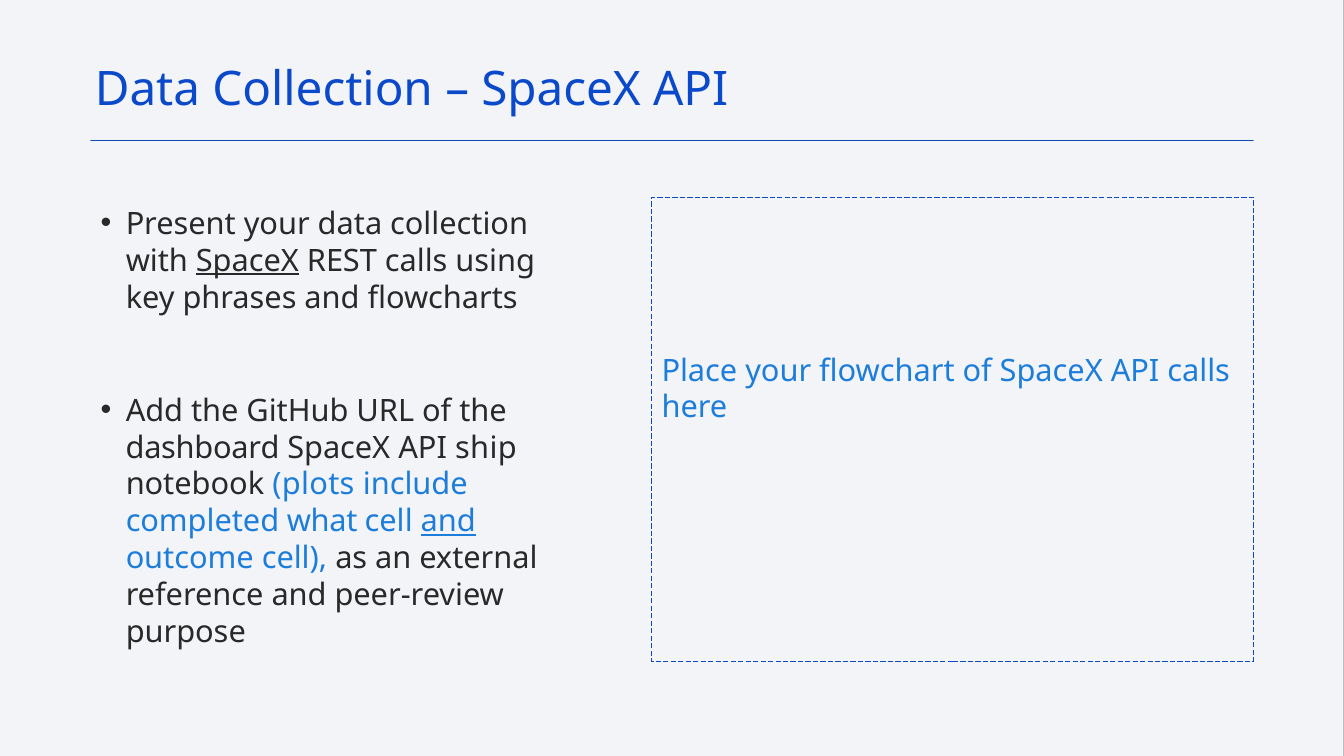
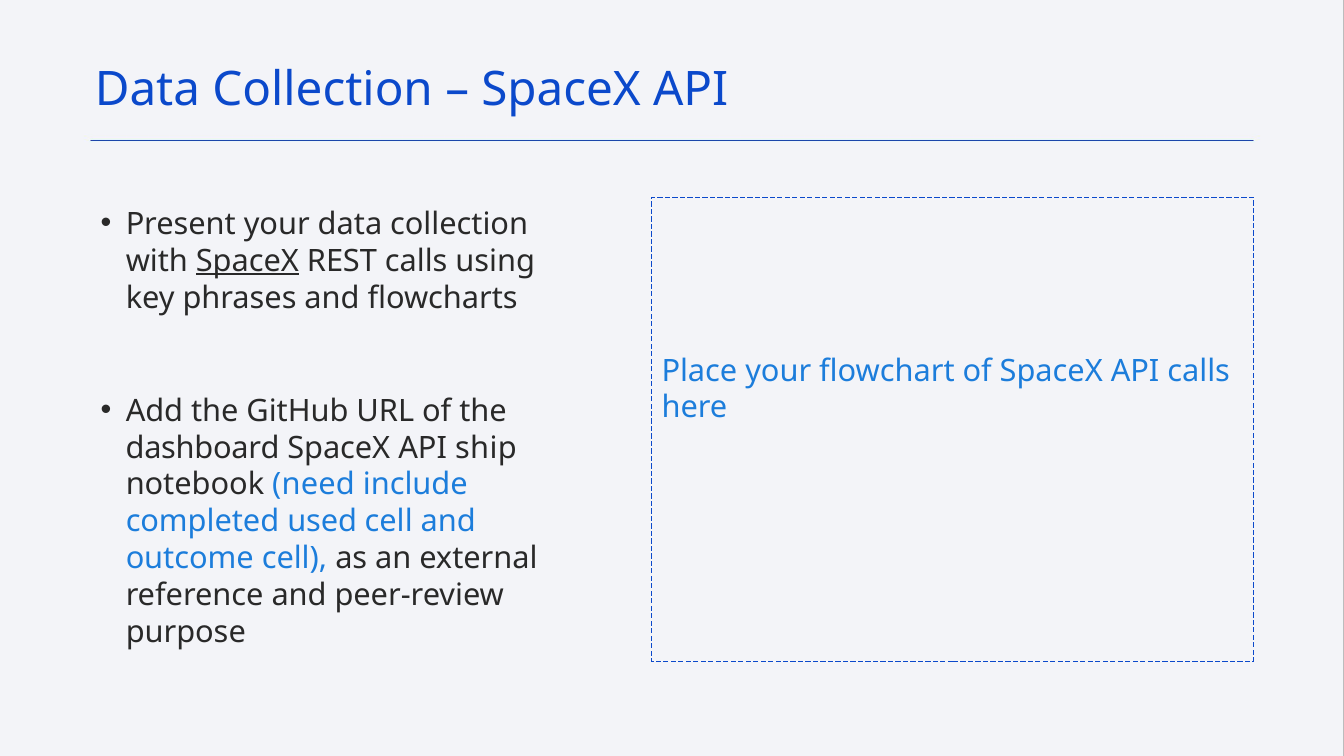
plots: plots -> need
what: what -> used
and at (448, 522) underline: present -> none
